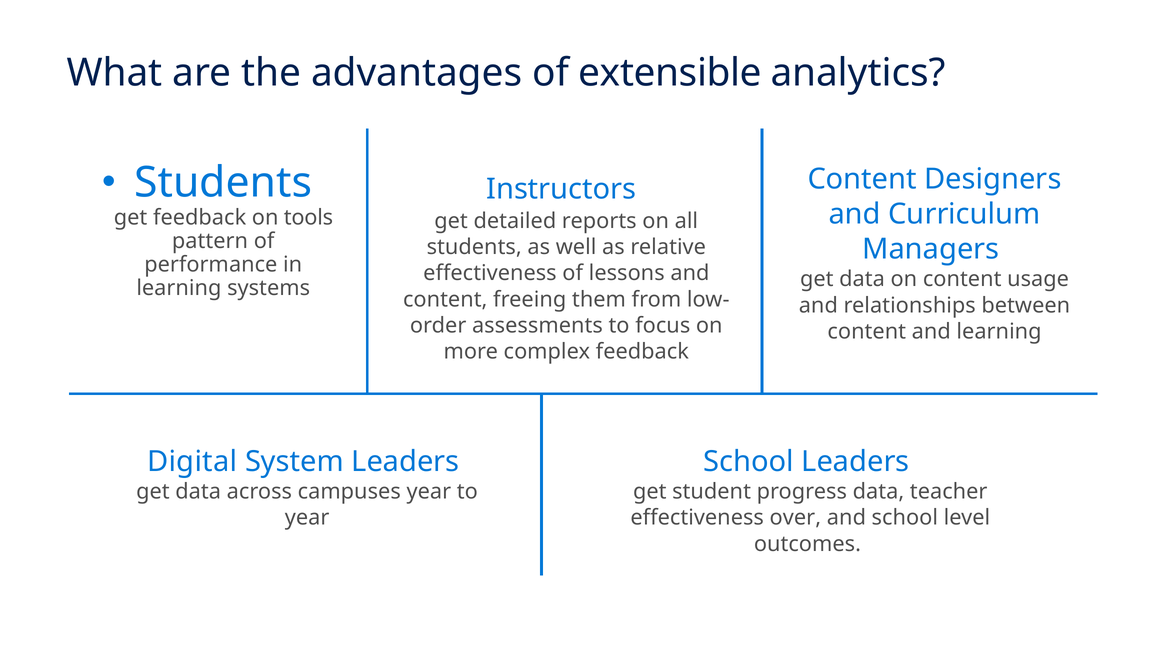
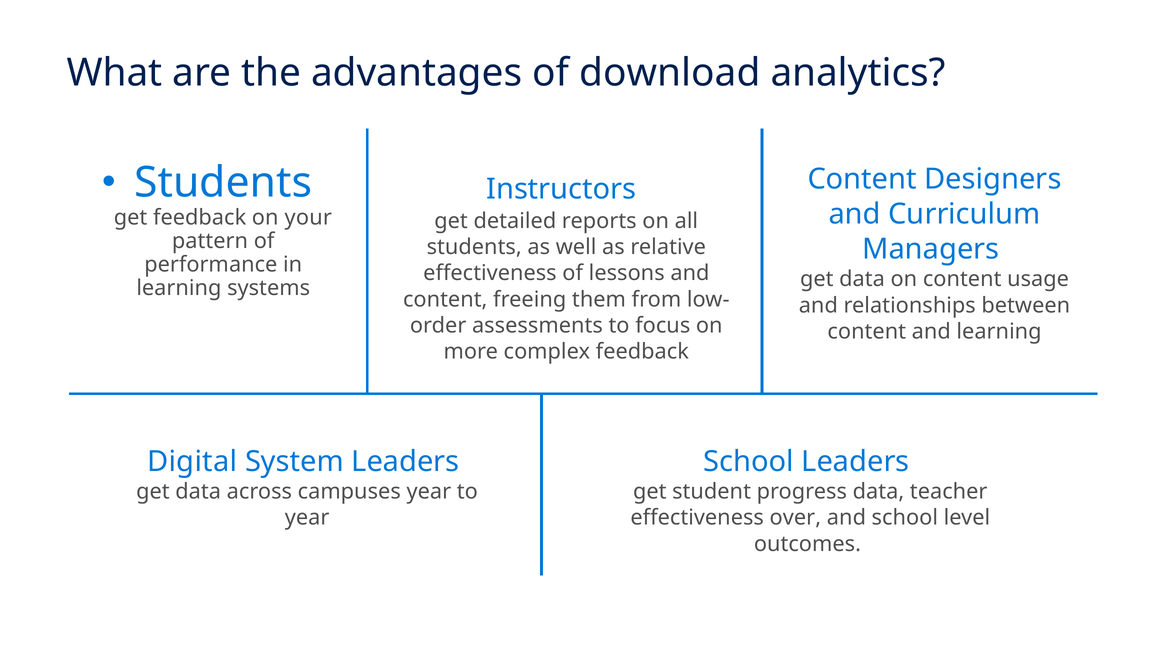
extensible: extensible -> download
tools: tools -> your
